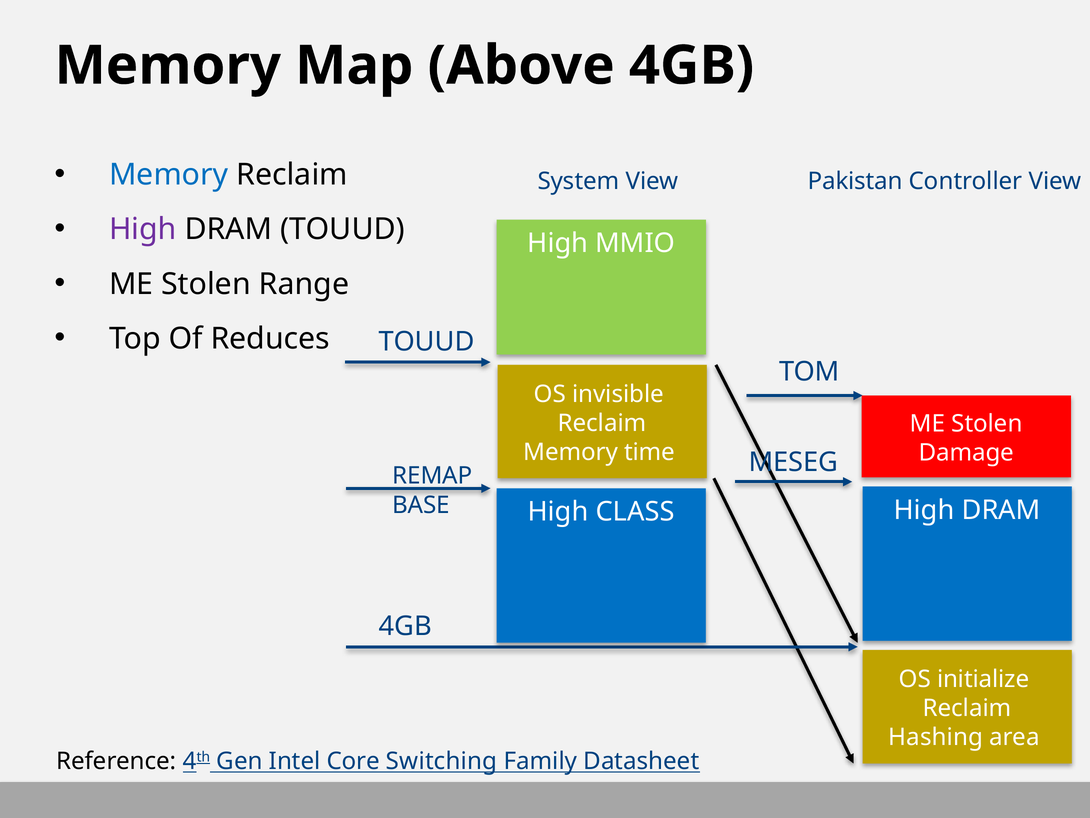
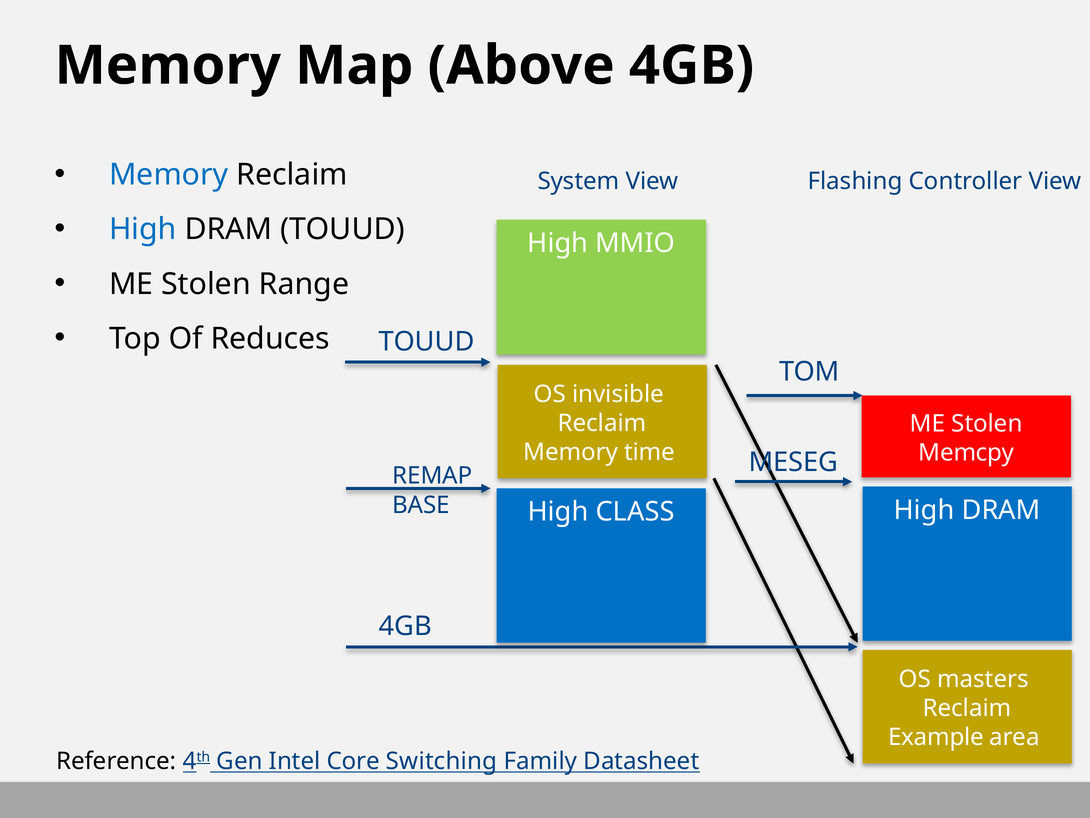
Pakistan: Pakistan -> Flashing
High at (143, 229) colour: purple -> blue
Damage: Damage -> Memcpy
initialize: initialize -> masters
Hashing: Hashing -> Example
